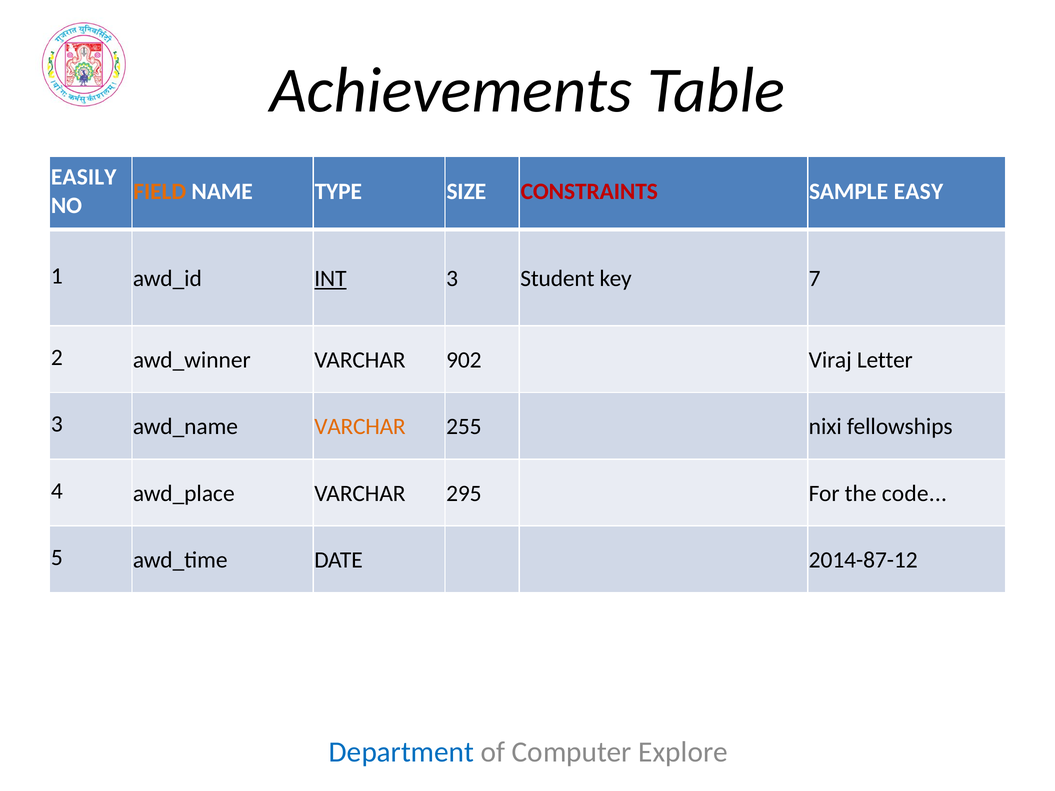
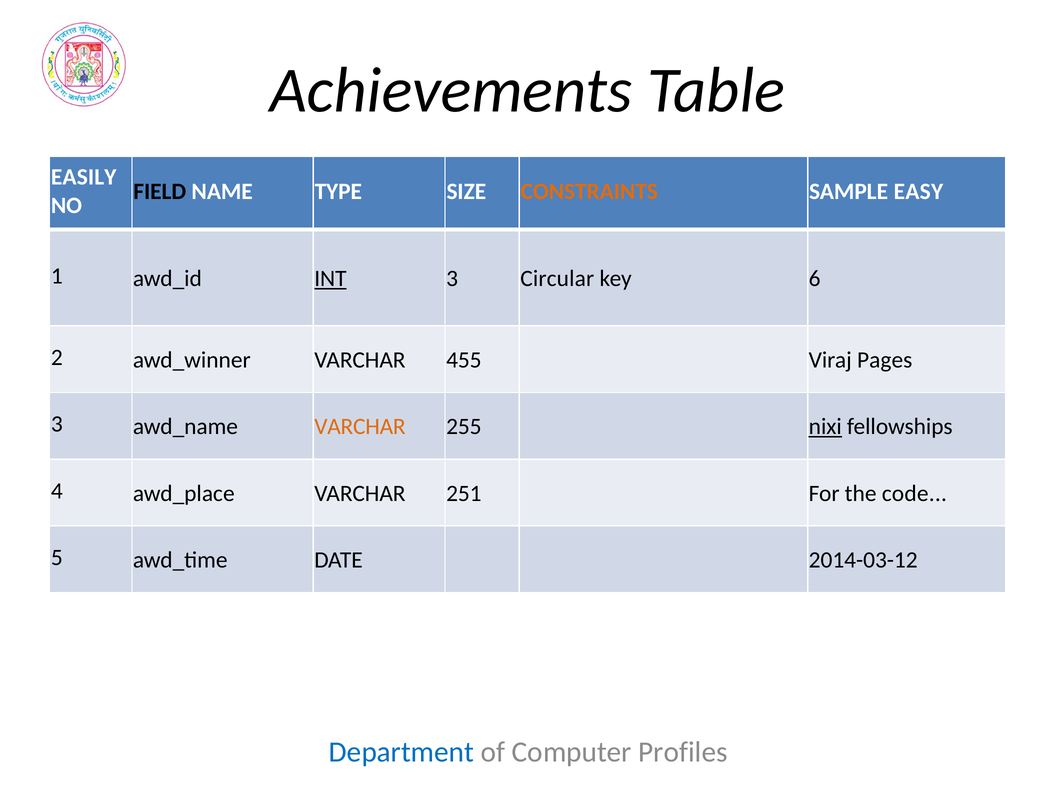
FIELD colour: orange -> black
CONSTRAINTS colour: red -> orange
Student: Student -> Circular
7: 7 -> 6
902: 902 -> 455
Letter: Letter -> Pages
nixi underline: none -> present
295: 295 -> 251
2014-87-12: 2014-87-12 -> 2014-03-12
Explore: Explore -> Profiles
